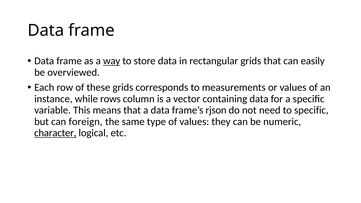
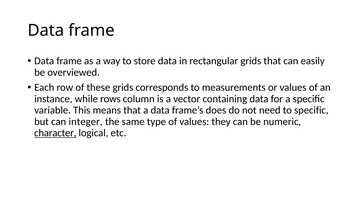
way underline: present -> none
rjson: rjson -> does
foreign: foreign -> integer
